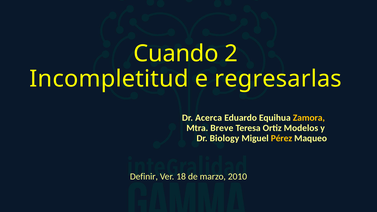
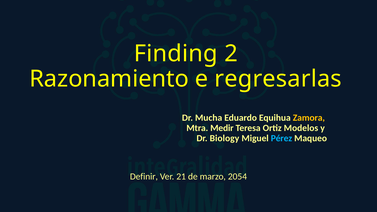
Cuando: Cuando -> Finding
Incompletitud: Incompletitud -> Razonamiento
Acerca: Acerca -> Mucha
Breve: Breve -> Medir
Pérez colour: yellow -> light blue
18: 18 -> 21
2010: 2010 -> 2054
